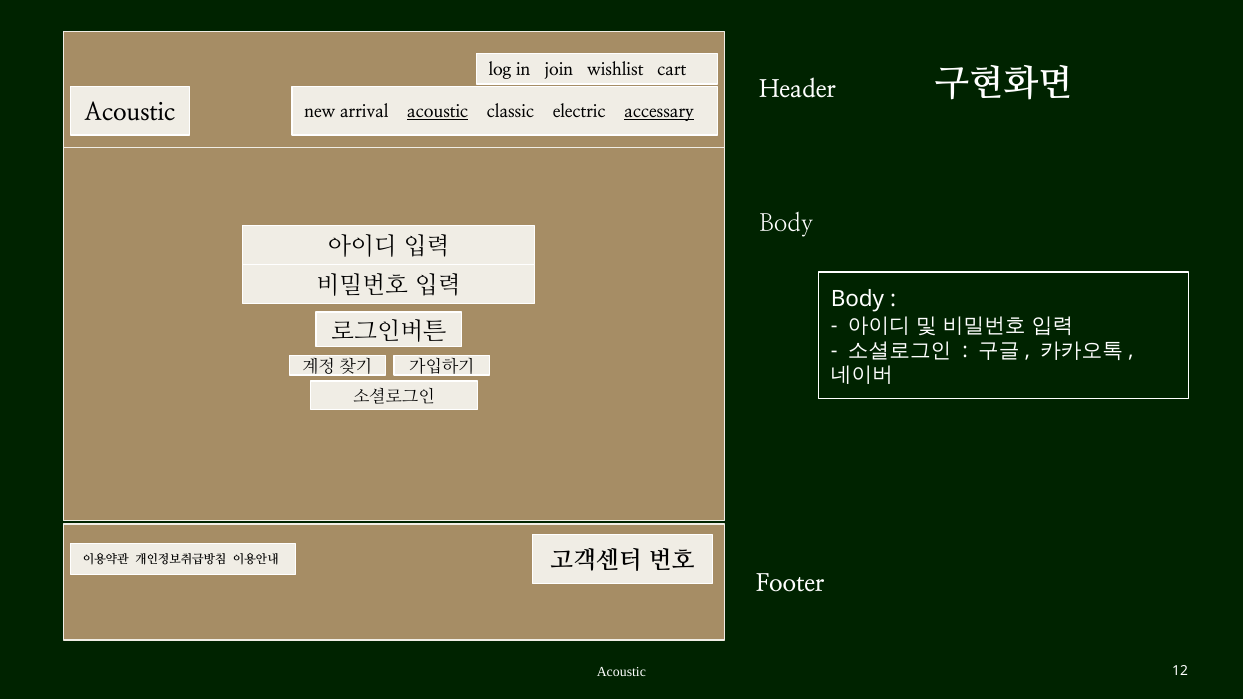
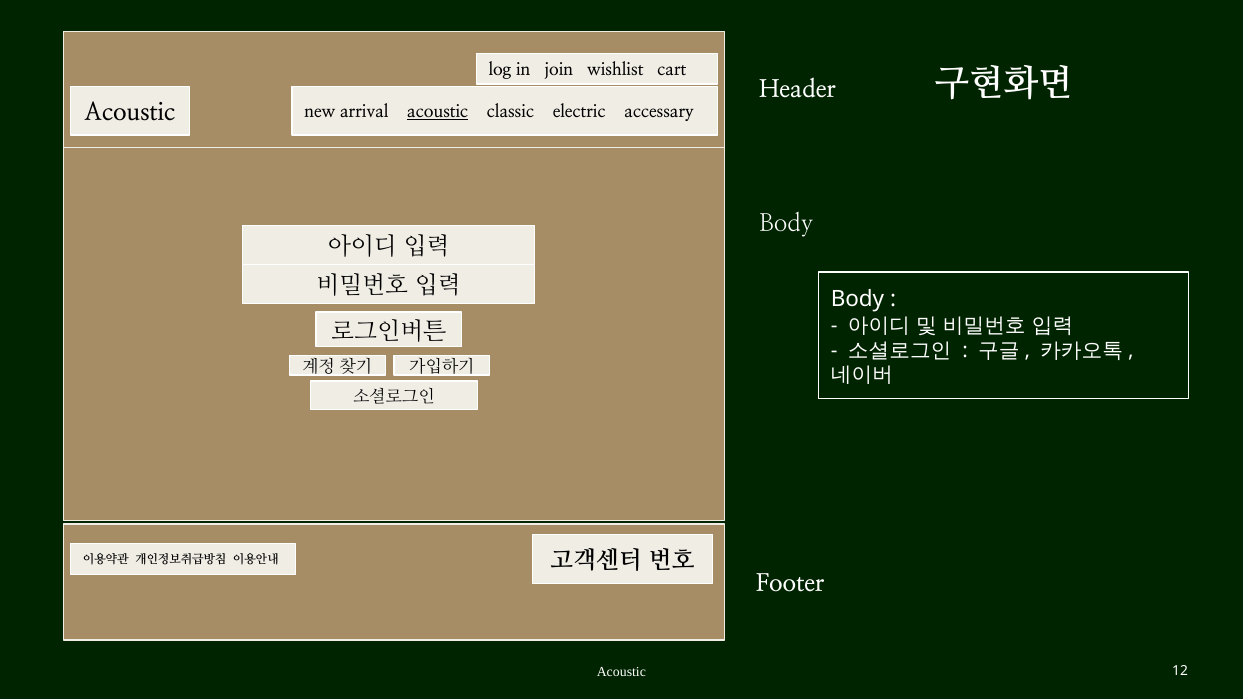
accessary underline: present -> none
